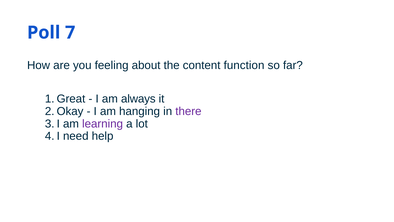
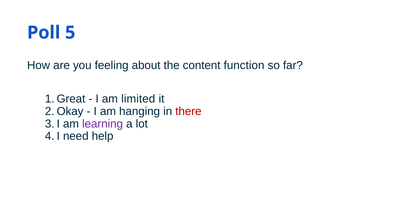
7: 7 -> 5
always: always -> limited
there colour: purple -> red
